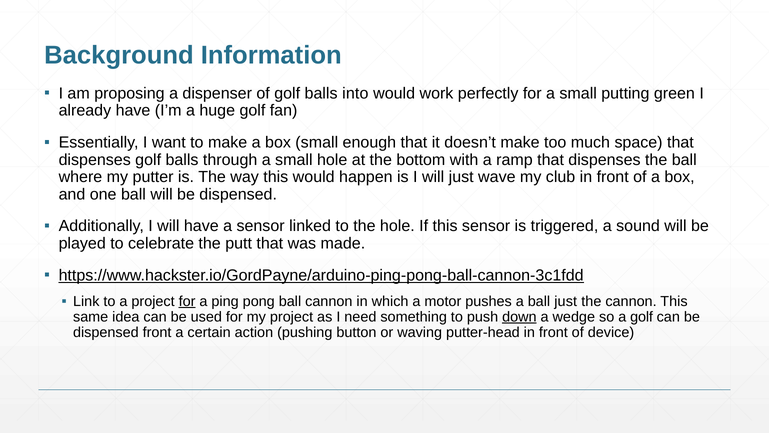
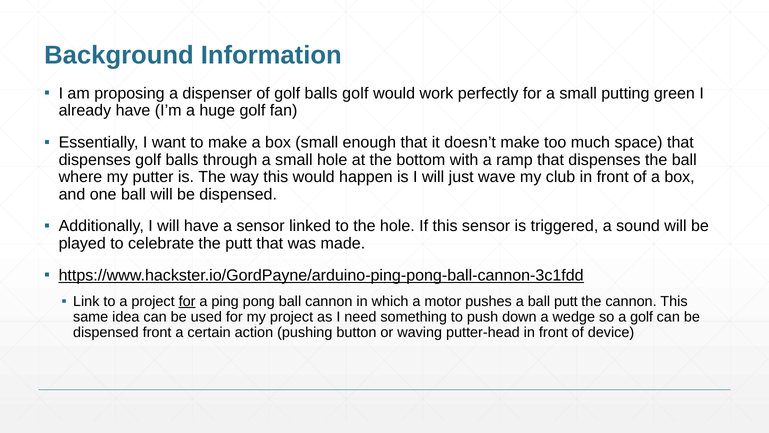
balls into: into -> golf
ball just: just -> putt
down underline: present -> none
